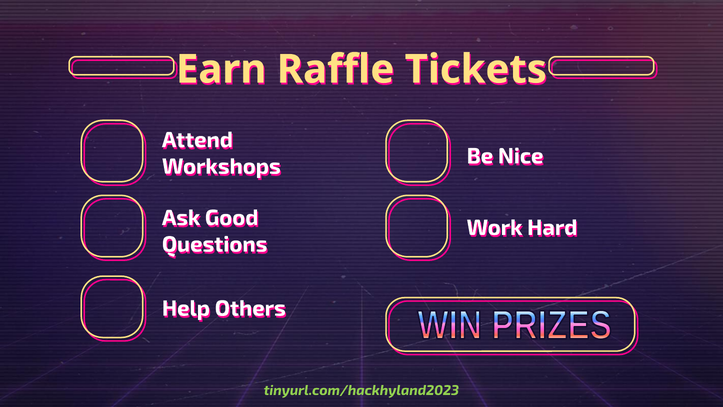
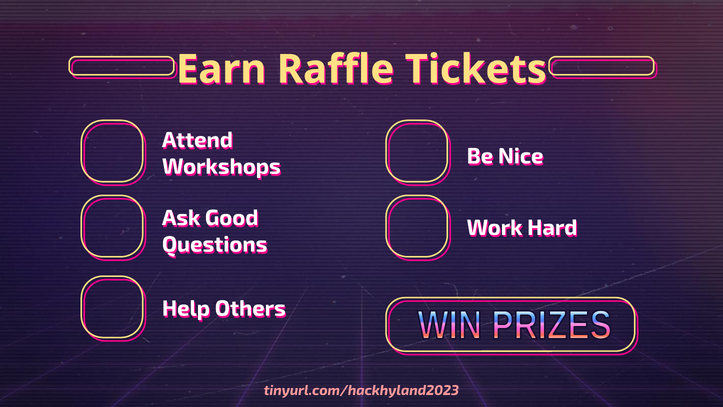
tinyurl.com/hackhyland2023 colour: light green -> pink
